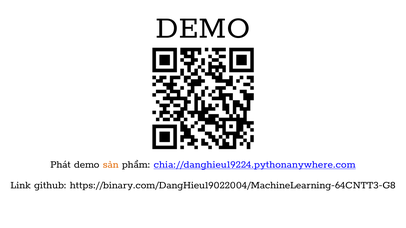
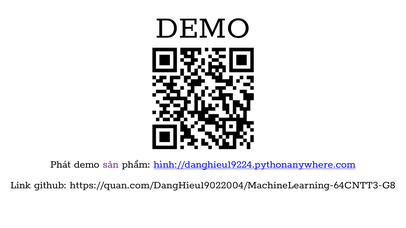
sản colour: orange -> purple
chia://danghieu19224.pythonanywhere.com: chia://danghieu19224.pythonanywhere.com -> hình://danghieu19224.pythonanywhere.com
https://binary.com/DangHieu19022004/MachineLearning-64CNTT3-G8: https://binary.com/DangHieu19022004/MachineLearning-64CNTT3-G8 -> https://quan.com/DangHieu19022004/MachineLearning-64CNTT3-G8
